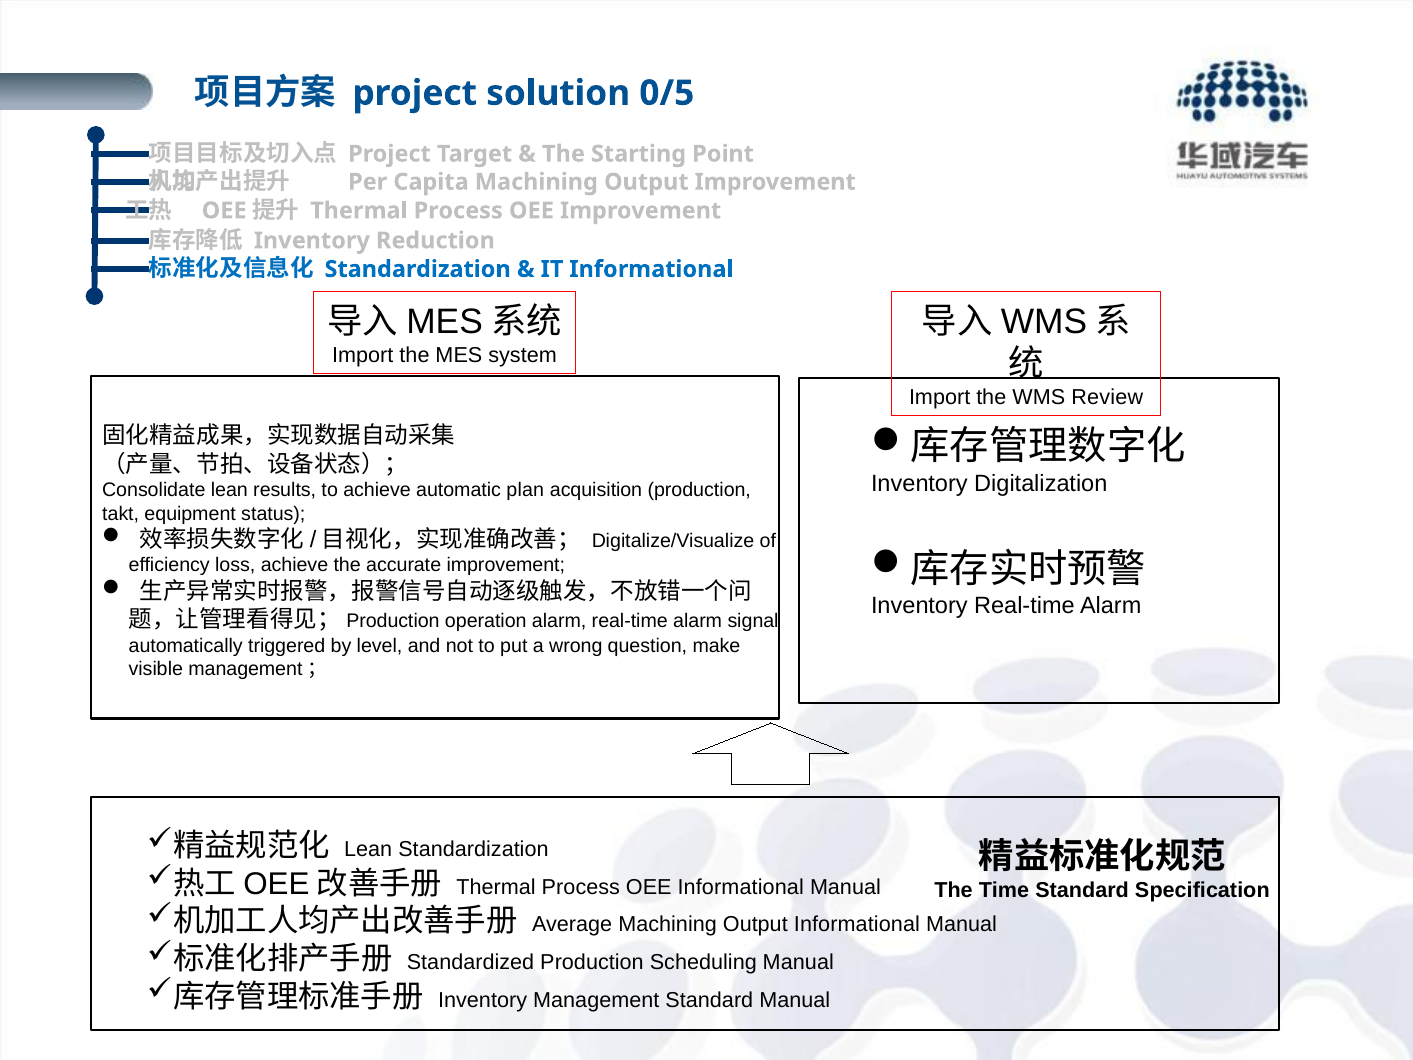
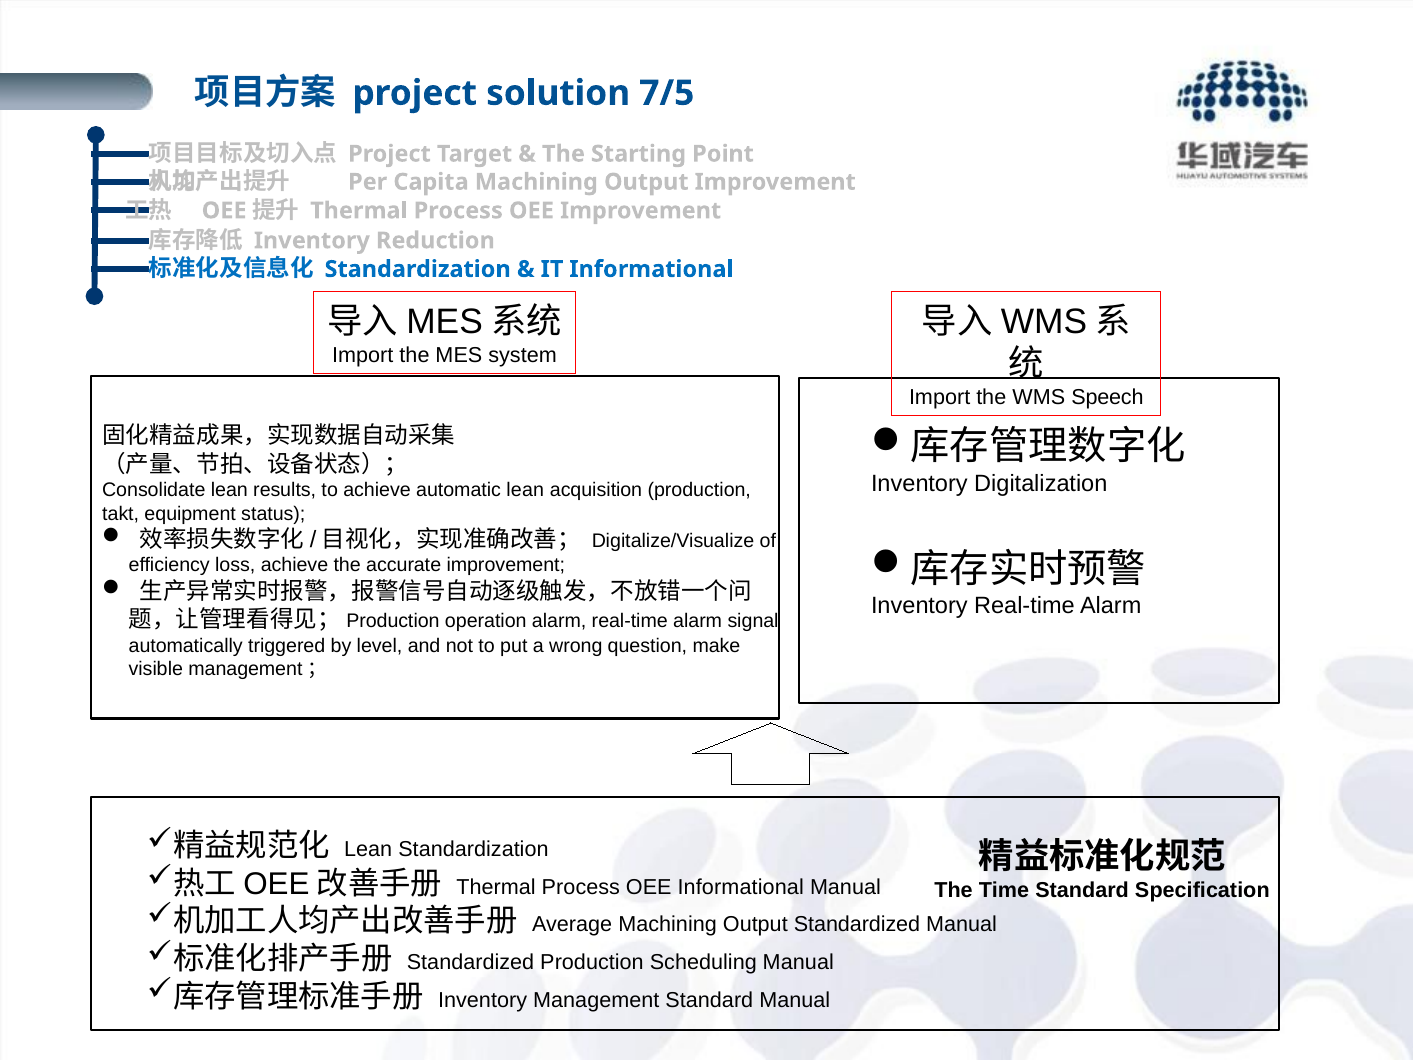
0/5: 0/5 -> 7/5
Review: Review -> Speech
automatic plan: plan -> lean
Output Informational: Informational -> Standardized
